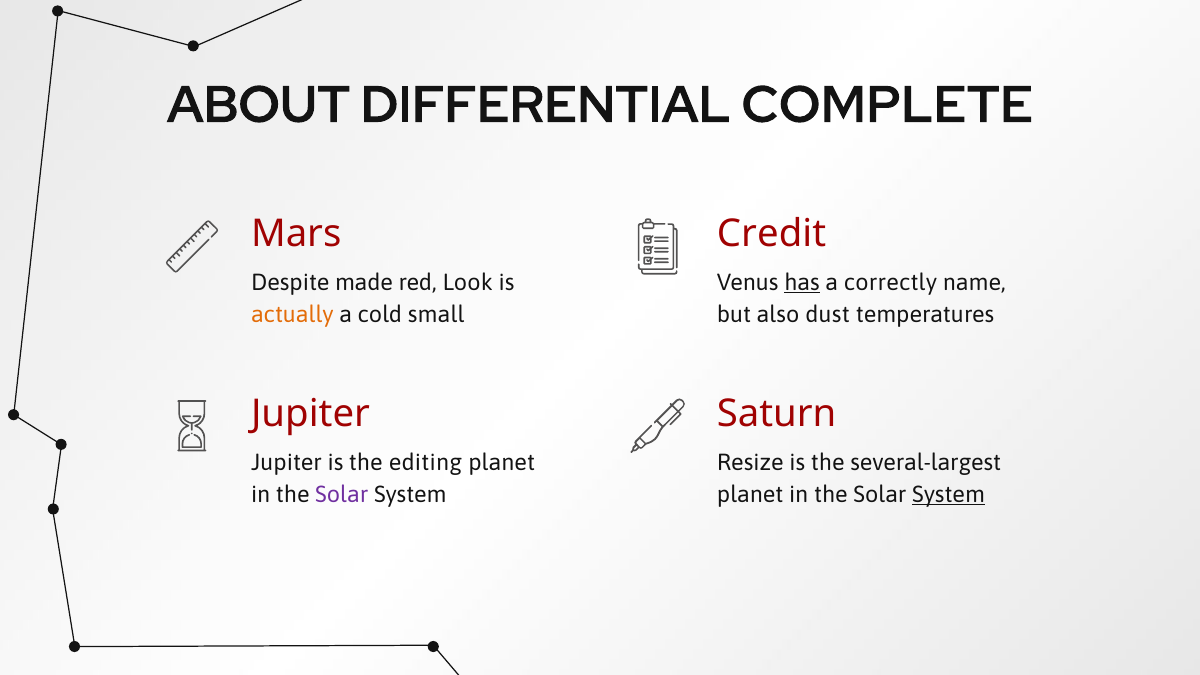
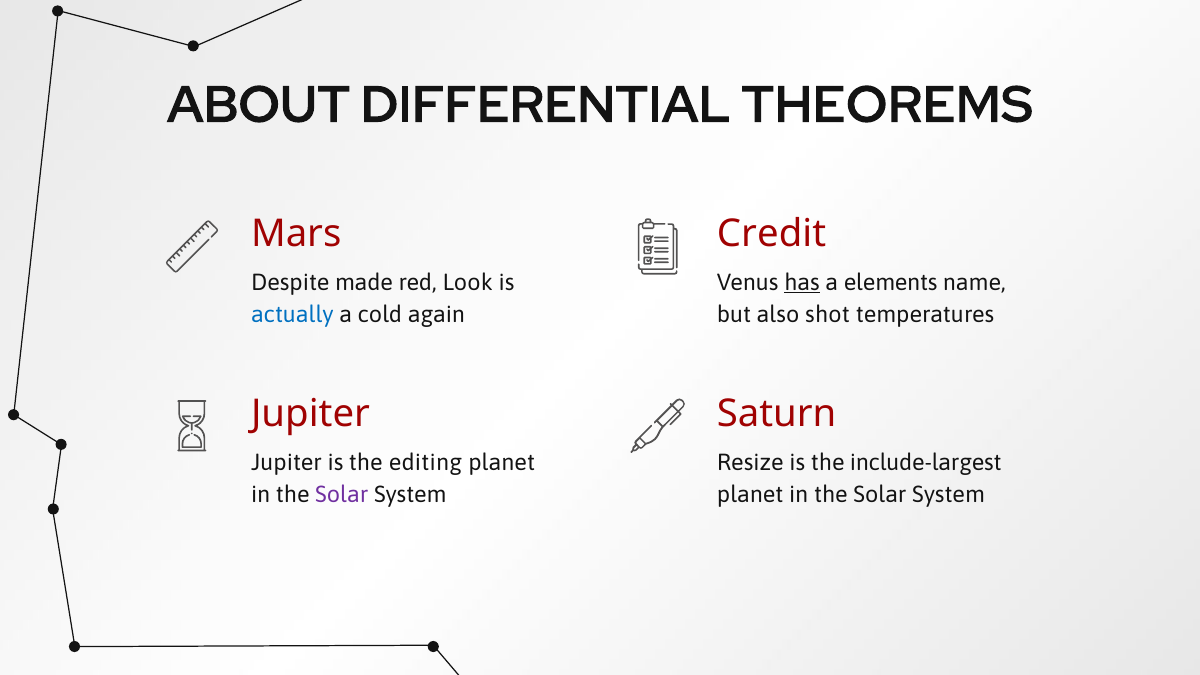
COMPLETE: COMPLETE -> THEOREMS
correctly: correctly -> elements
actually colour: orange -> blue
small: small -> again
dust: dust -> shot
several-largest: several-largest -> include-largest
System at (948, 495) underline: present -> none
